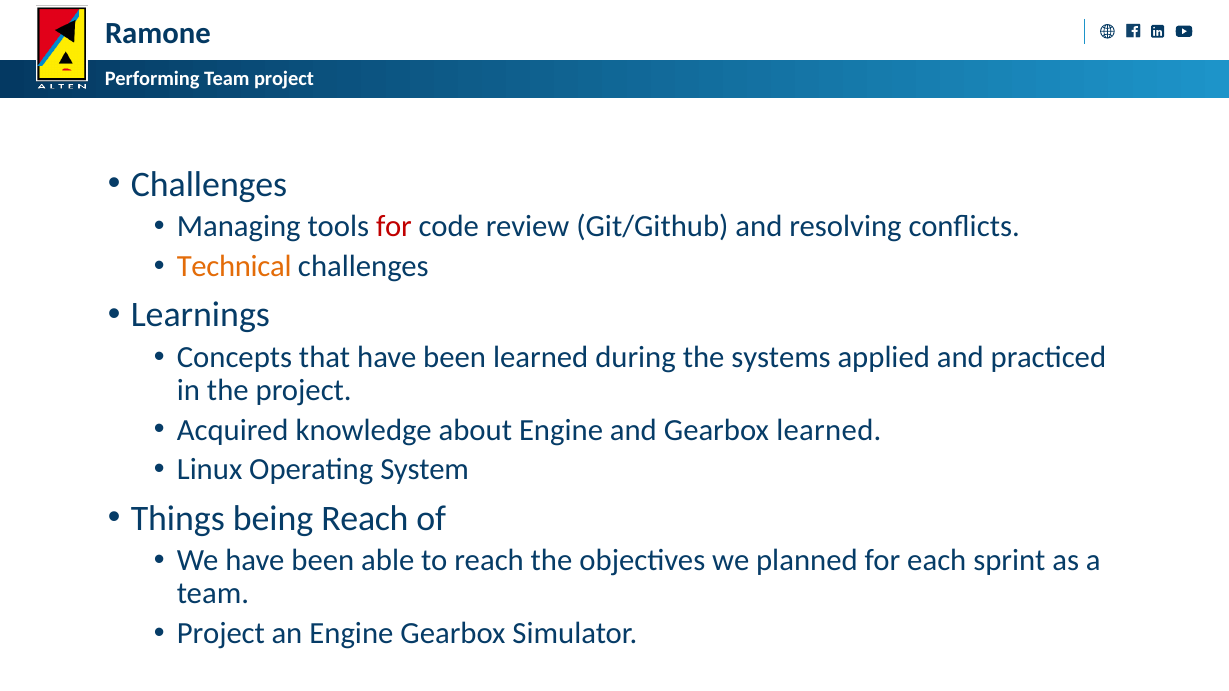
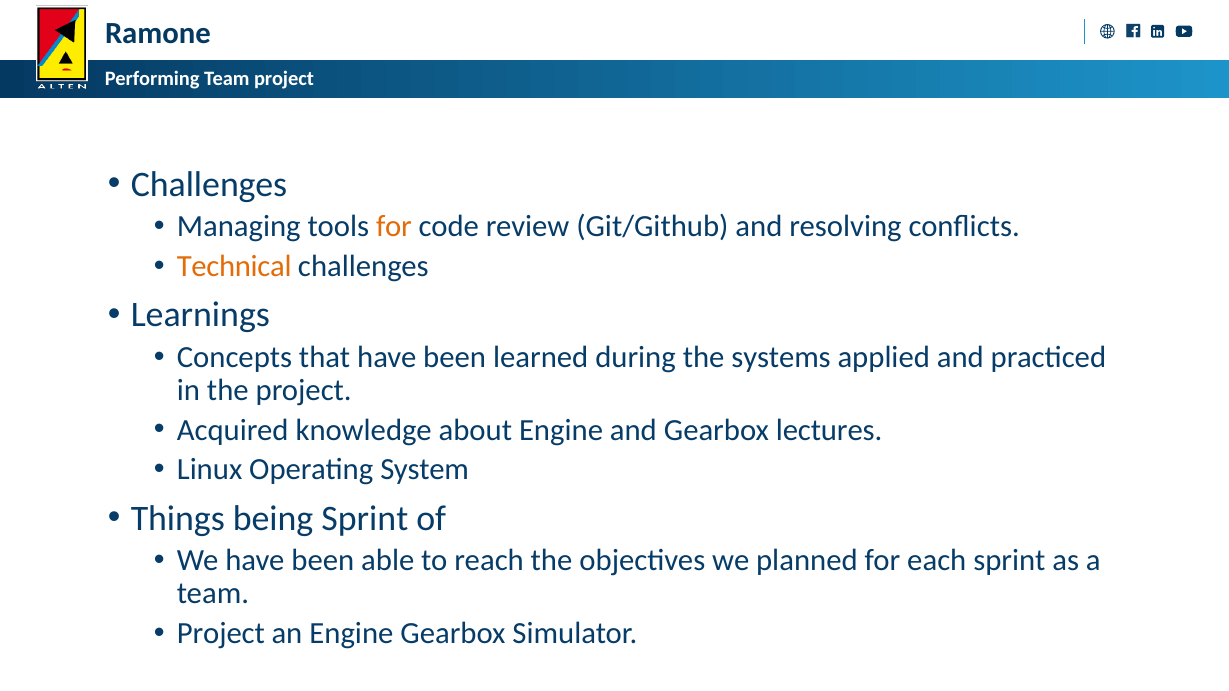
for at (394, 227) colour: red -> orange
Gearbox learned: learned -> lectures
being Reach: Reach -> Sprint
